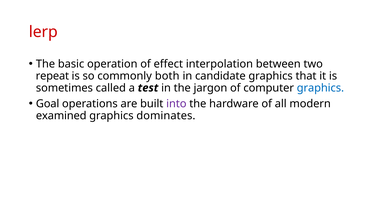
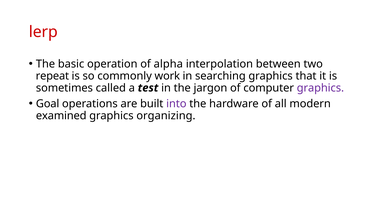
effect: effect -> alpha
both: both -> work
candidate: candidate -> searching
graphics at (320, 88) colour: blue -> purple
dominates: dominates -> organizing
